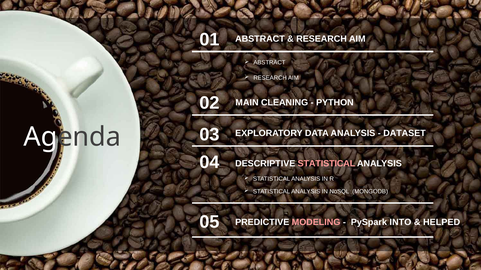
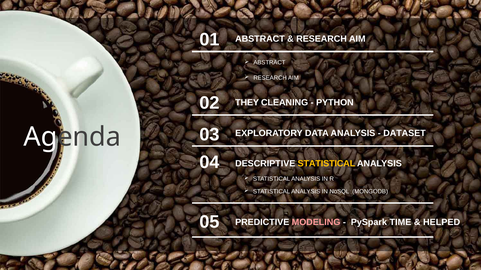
MAIN: MAIN -> THEY
STATISTICAL at (326, 164) colour: pink -> yellow
INTO: INTO -> TIME
